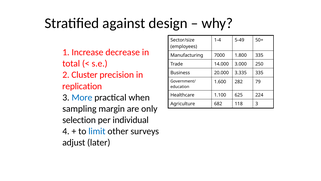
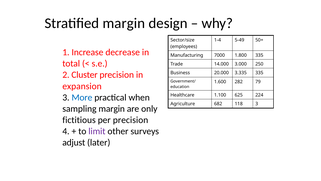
Stratified against: against -> margin
replication: replication -> expansion
selection: selection -> fictitious
per individual: individual -> precision
limit colour: blue -> purple
